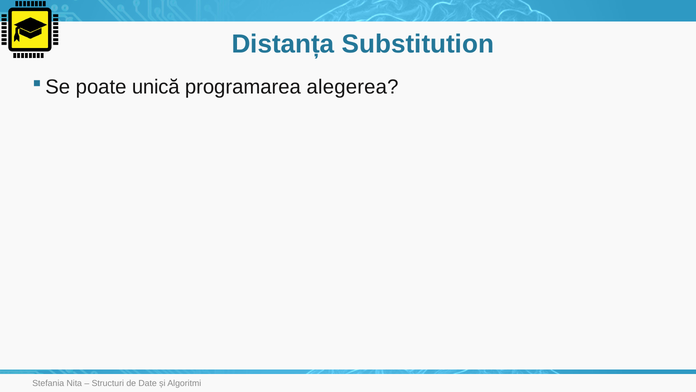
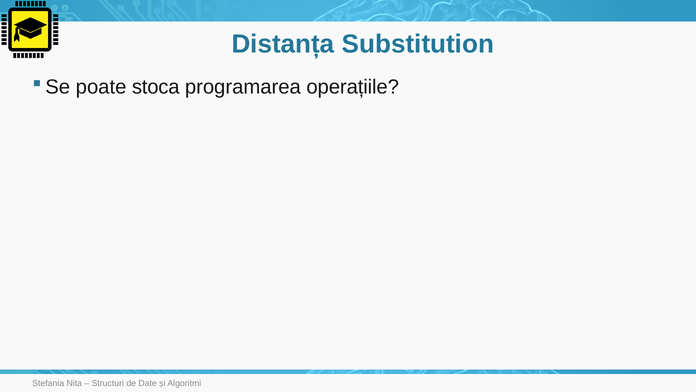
unică: unică -> stoca
alegerea: alegerea -> operațiile
